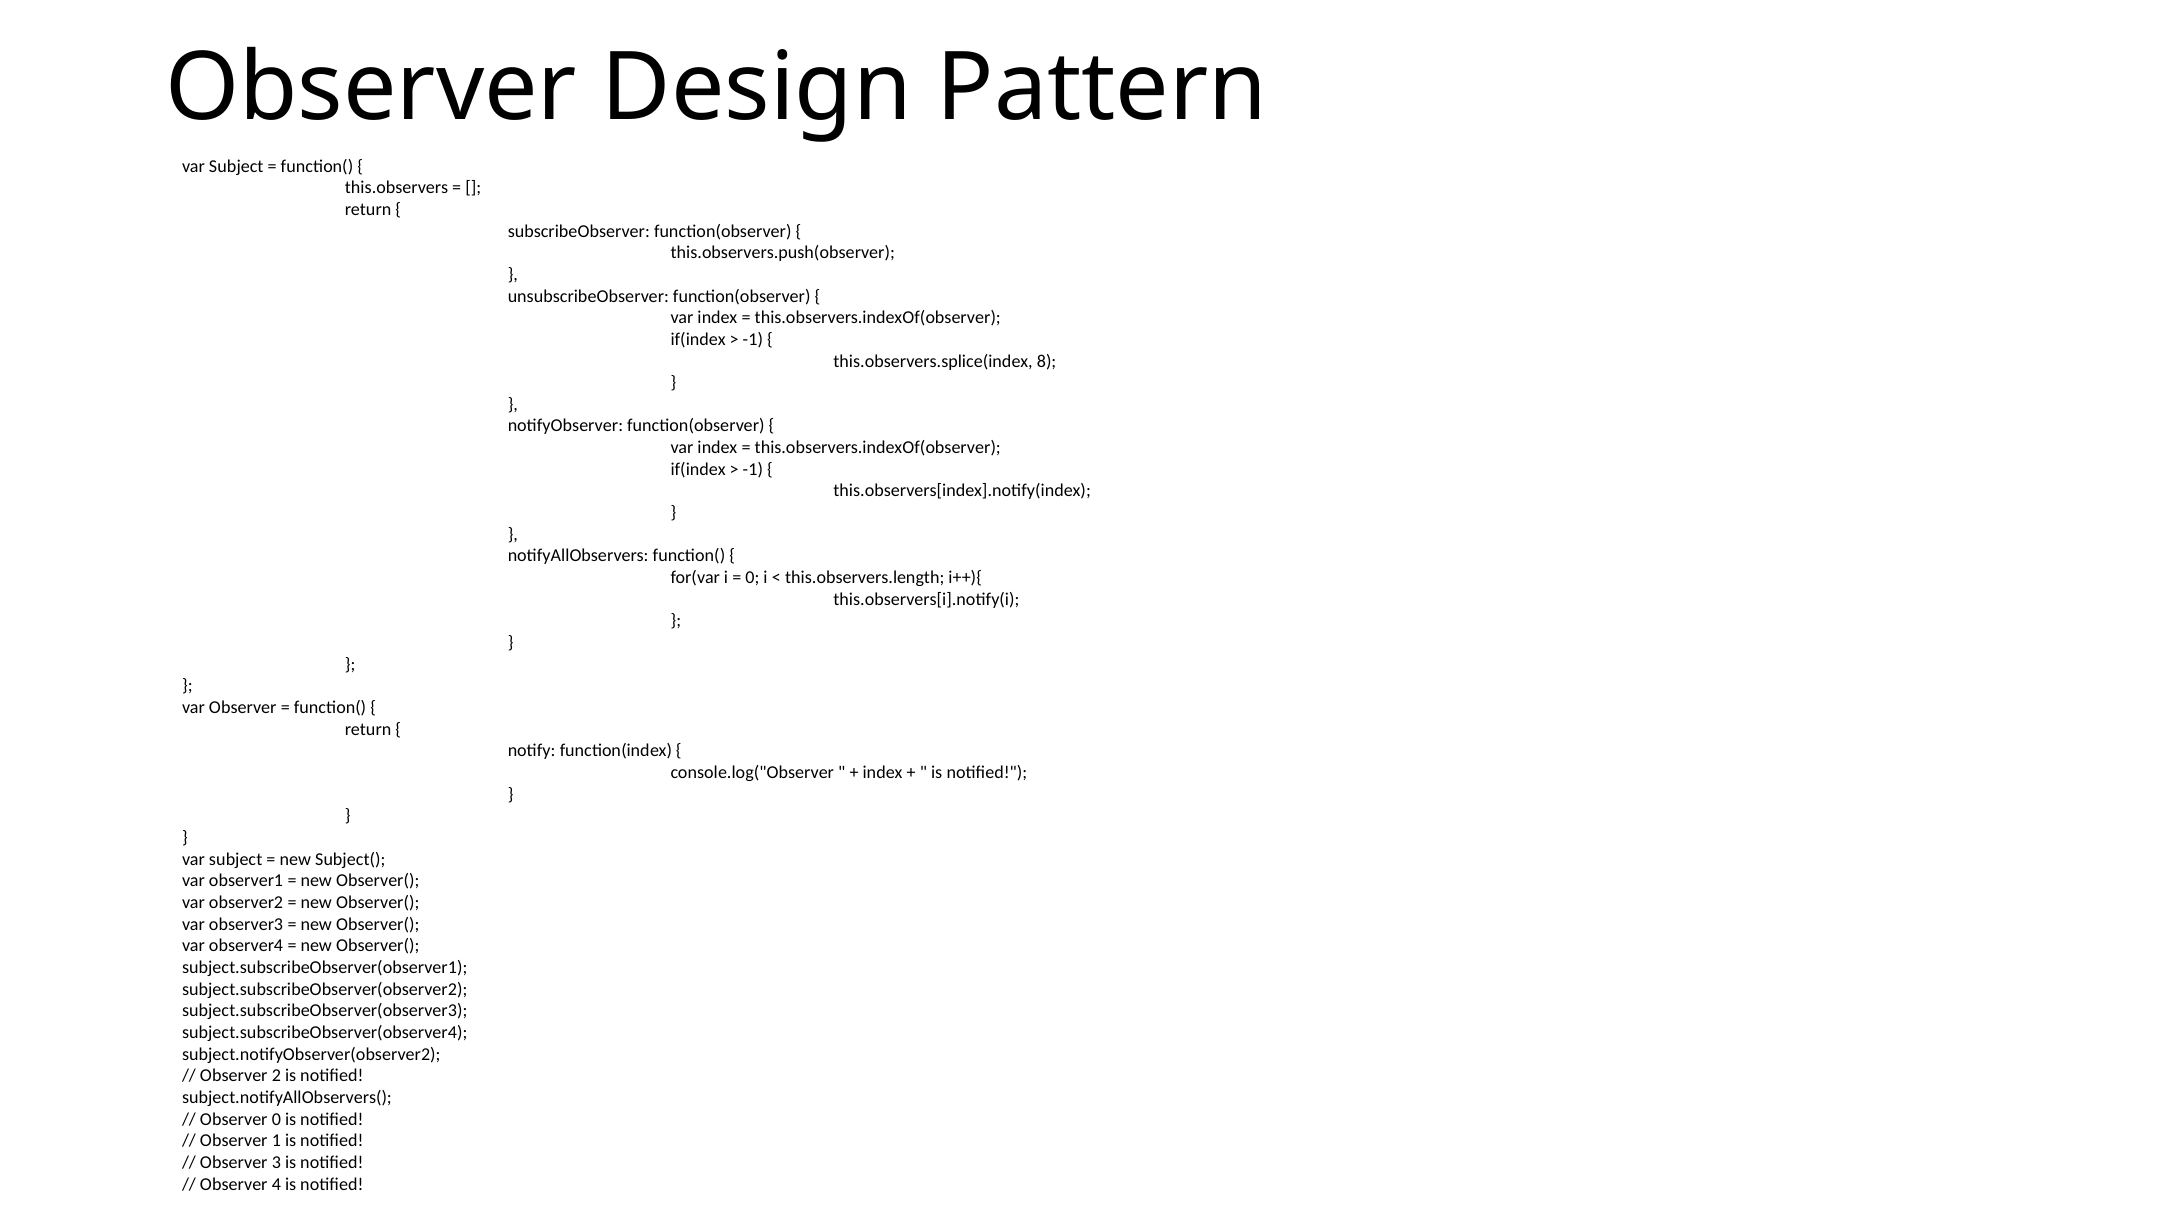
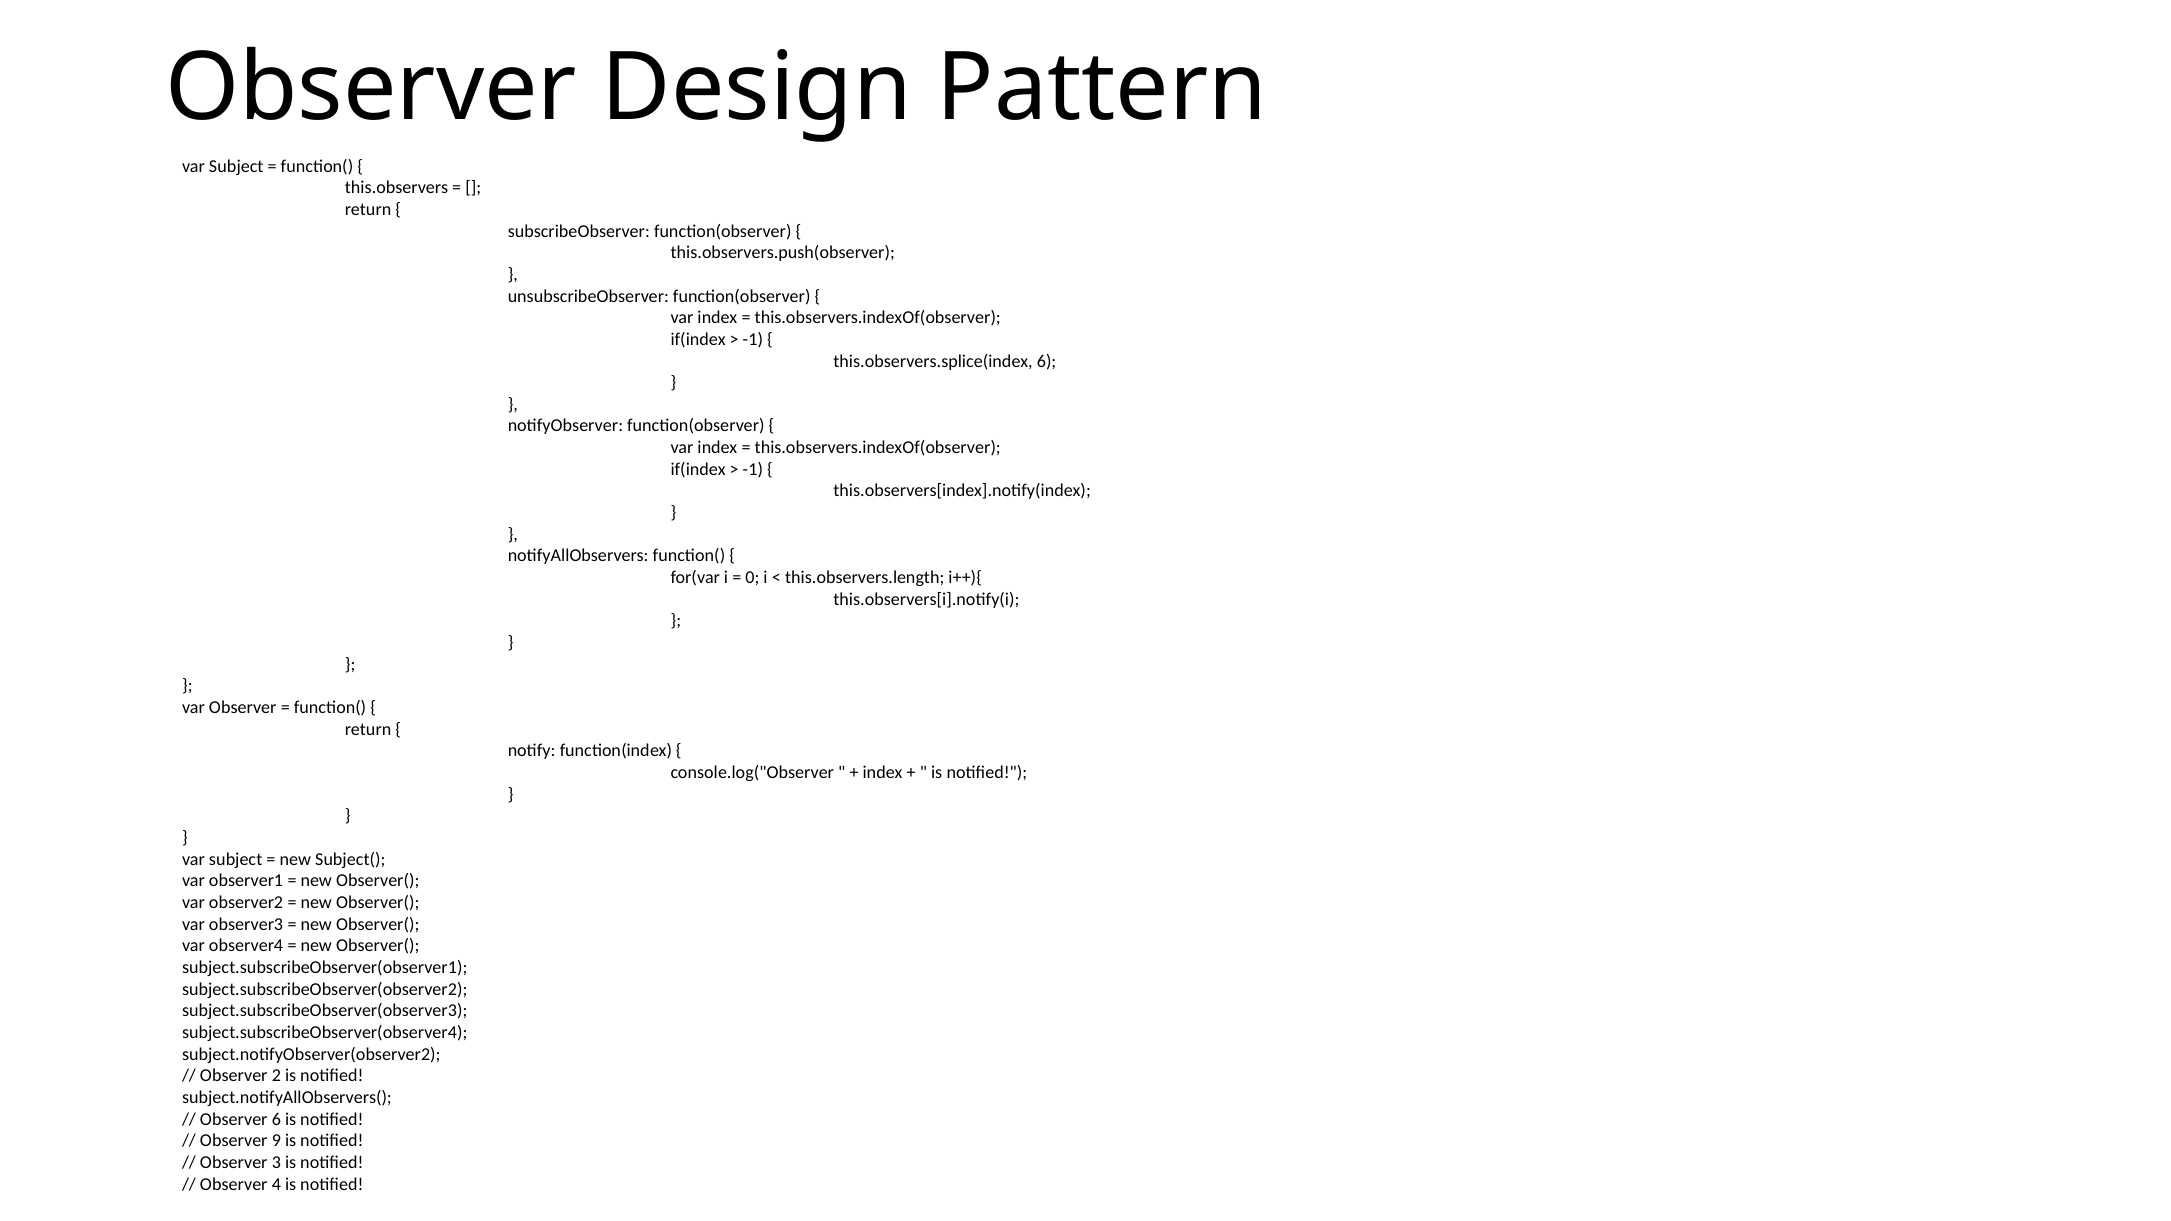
this.observers.splice(index 8: 8 -> 6
Observer 0: 0 -> 6
1: 1 -> 9
